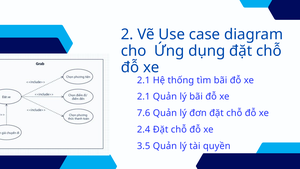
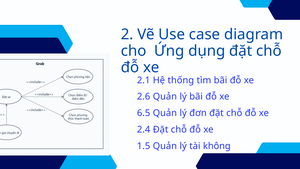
2.1 at (144, 97): 2.1 -> 2.6
7.6: 7.6 -> 6.5
3.5: 3.5 -> 1.5
quyền: quyền -> không
